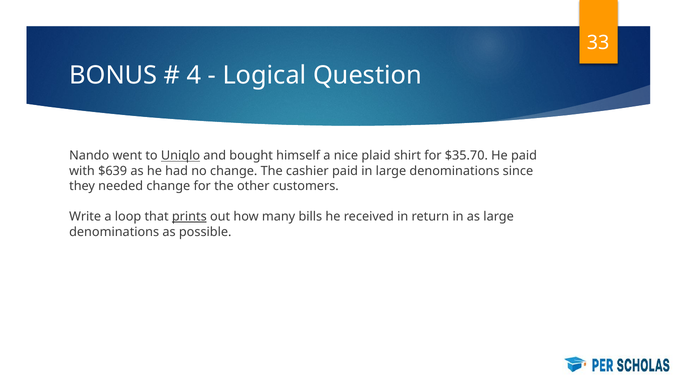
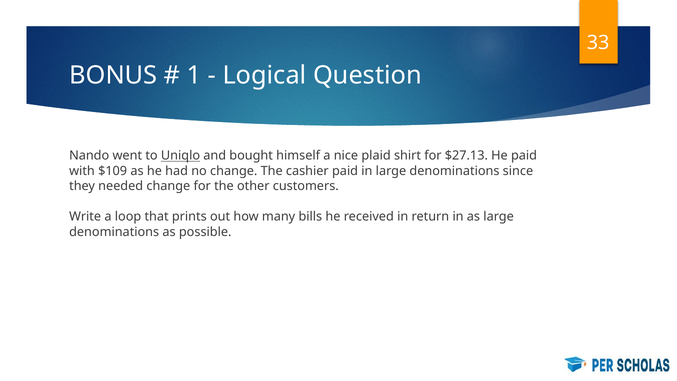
4: 4 -> 1
$35.70: $35.70 -> $27.13
$639: $639 -> $109
prints underline: present -> none
